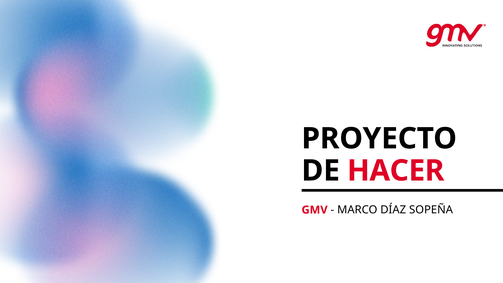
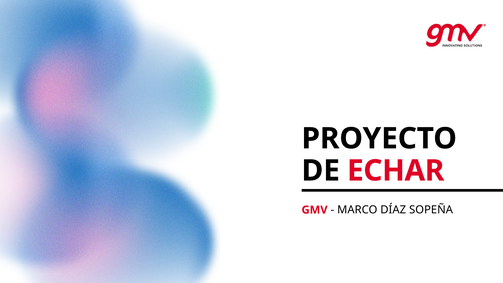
HACER: HACER -> ECHAR
